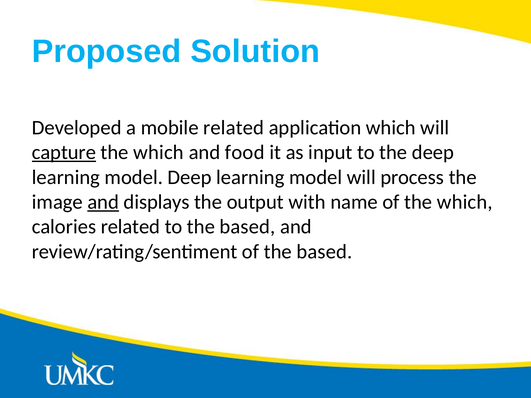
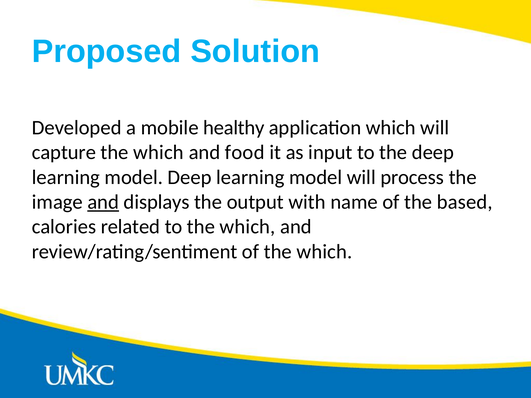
mobile related: related -> healthy
capture underline: present -> none
of the which: which -> based
to the based: based -> which
of the based: based -> which
